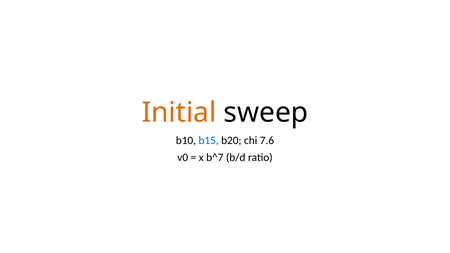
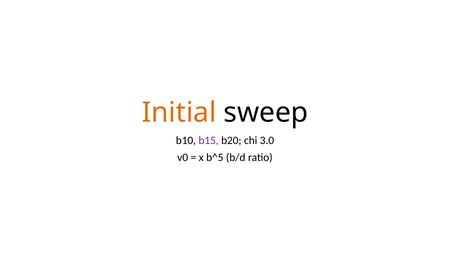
b15 colour: blue -> purple
7.6: 7.6 -> 3.0
b^7: b^7 -> b^5
